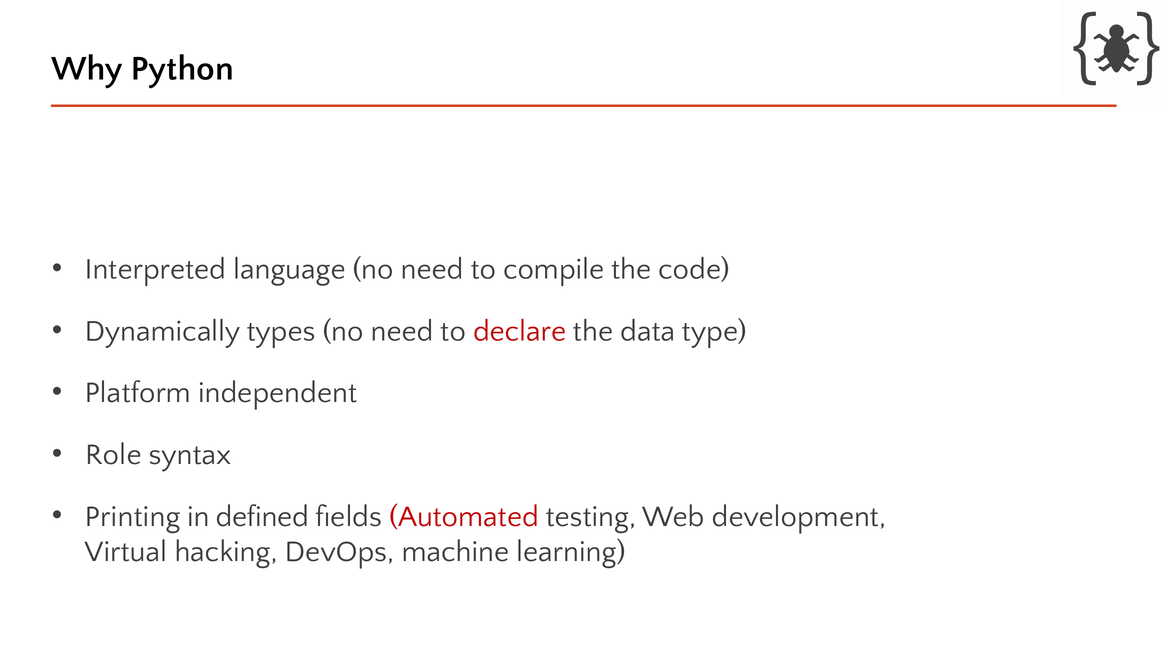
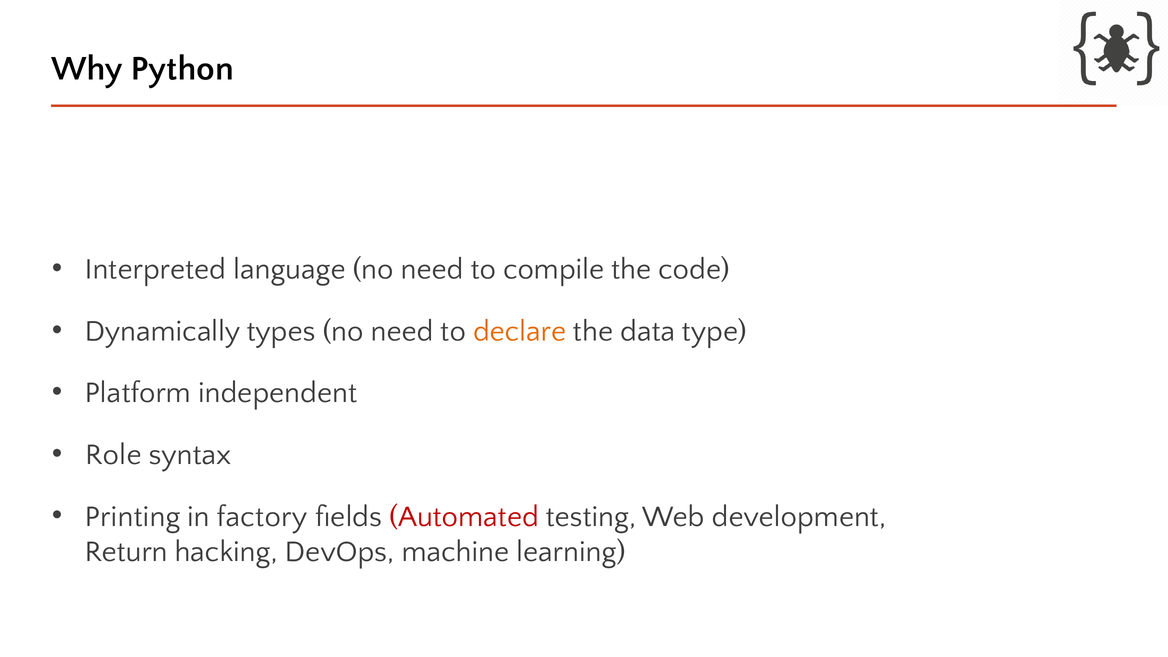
declare colour: red -> orange
defined: defined -> factory
Virtual: Virtual -> Return
